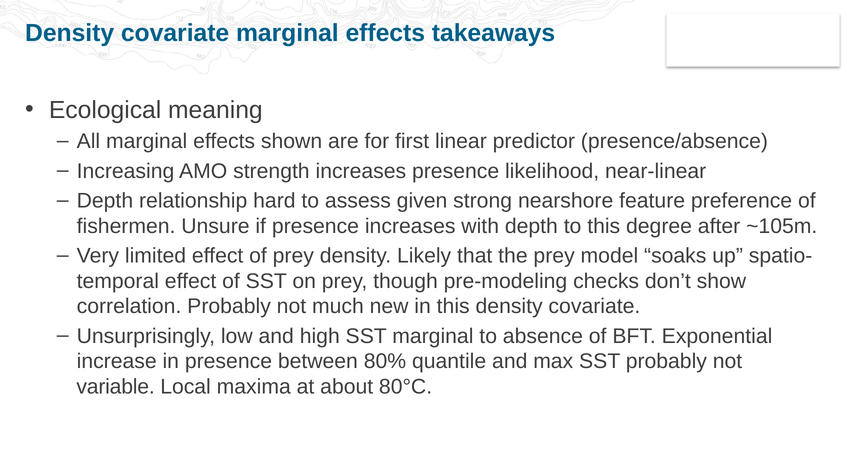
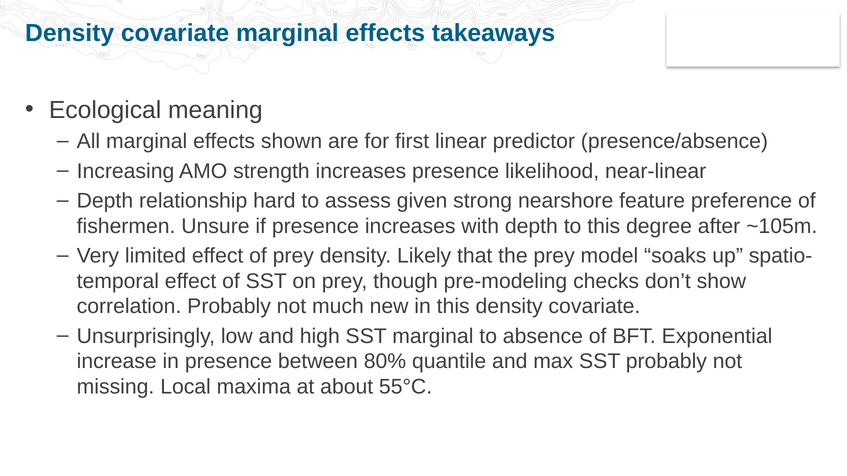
variable: variable -> missing
80°C: 80°C -> 55°C
